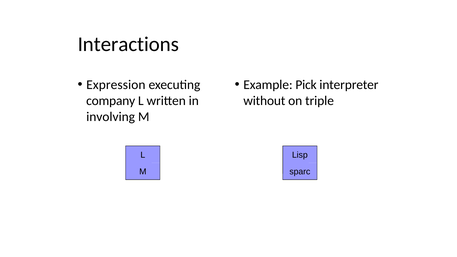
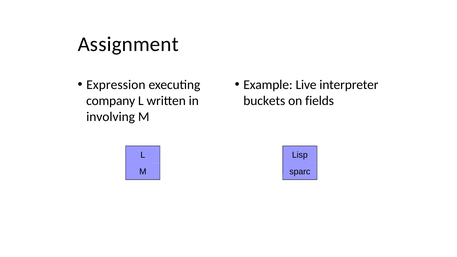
Interactions: Interactions -> Assignment
Pick: Pick -> Live
without: without -> buckets
triple: triple -> fields
